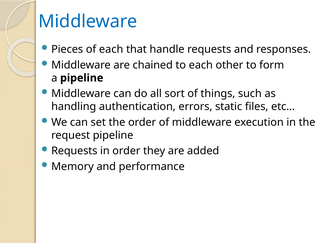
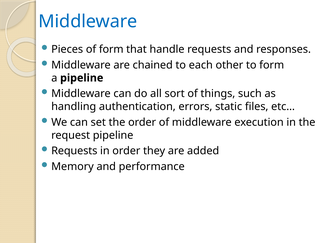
of each: each -> form
